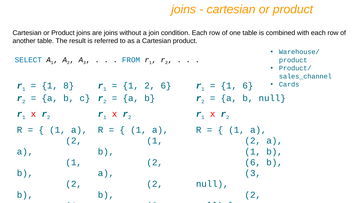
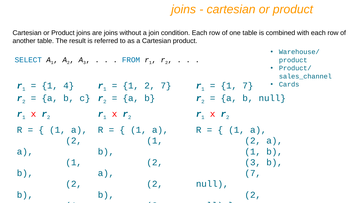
1 8: 8 -> 4
2 6: 6 -> 7
1 6: 6 -> 7
6 at (253, 162): 6 -> 3
3 at (253, 173): 3 -> 7
